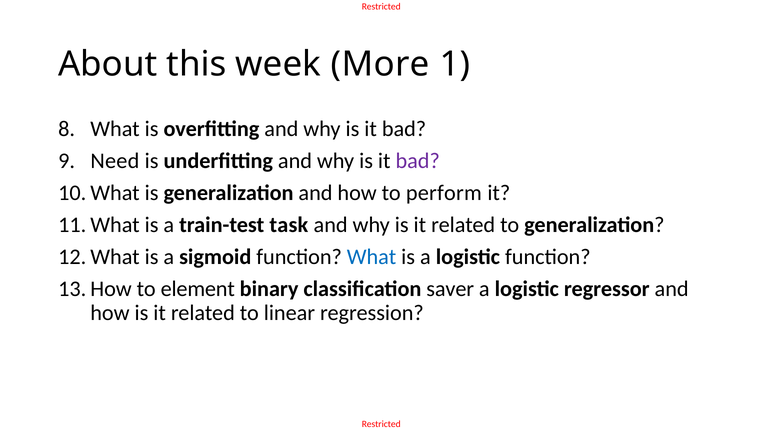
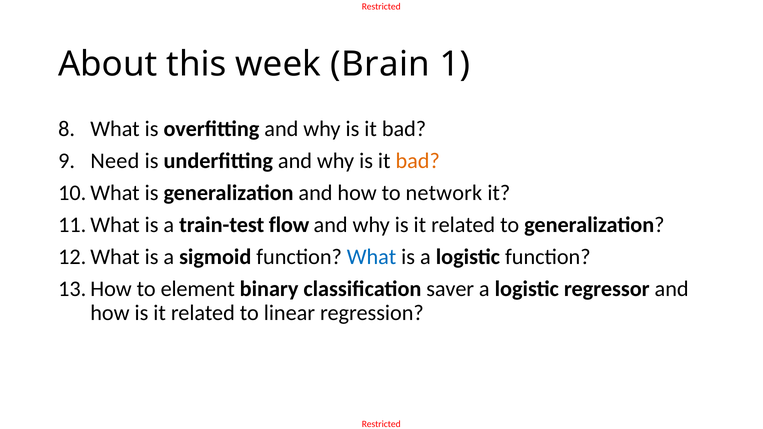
More: More -> Brain
bad at (418, 161) colour: purple -> orange
perform: perform -> network
task: task -> flow
